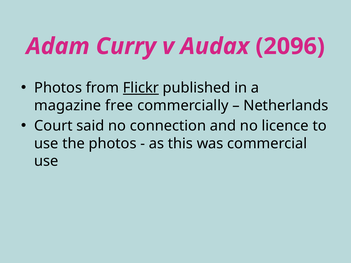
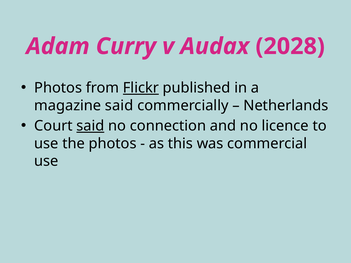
2096: 2096 -> 2028
magazine free: free -> said
said at (90, 126) underline: none -> present
